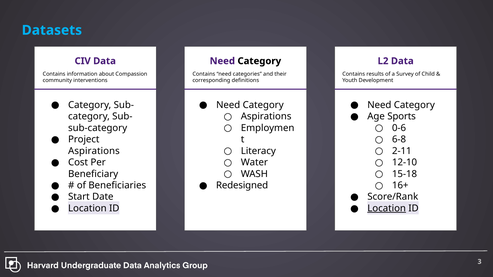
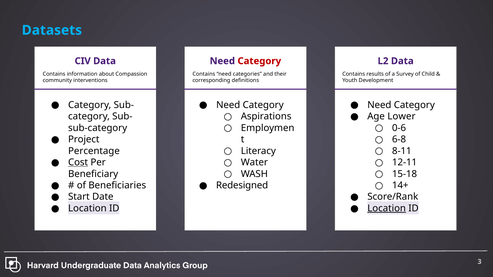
Category at (259, 61) colour: black -> red
Sports: Sports -> Lower
2-11: 2-11 -> 8-11
Aspirations at (94, 151): Aspirations -> Percentage
Cost underline: none -> present
12-10: 12-10 -> 12-11
16+: 16+ -> 14+
